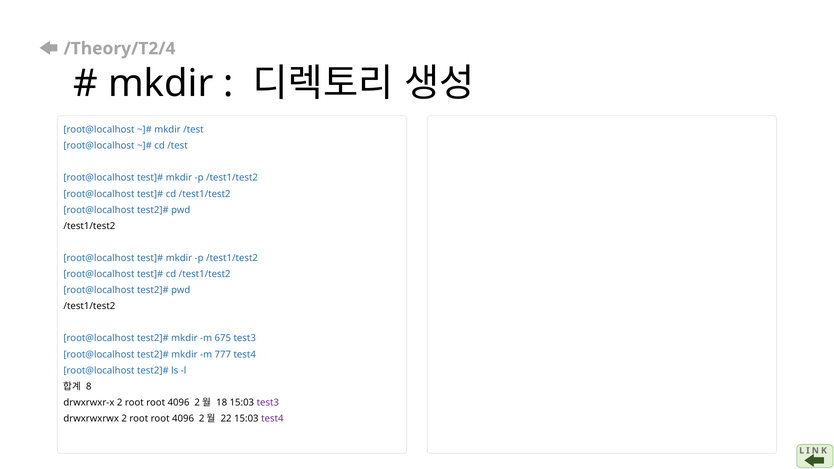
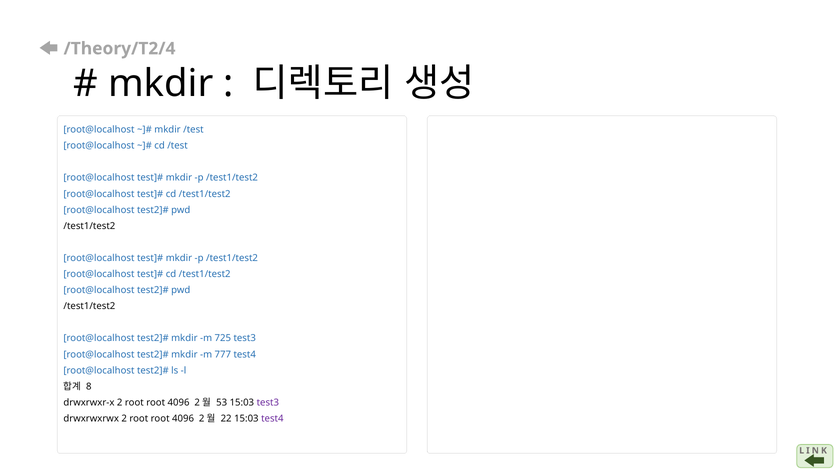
675: 675 -> 725
18: 18 -> 53
